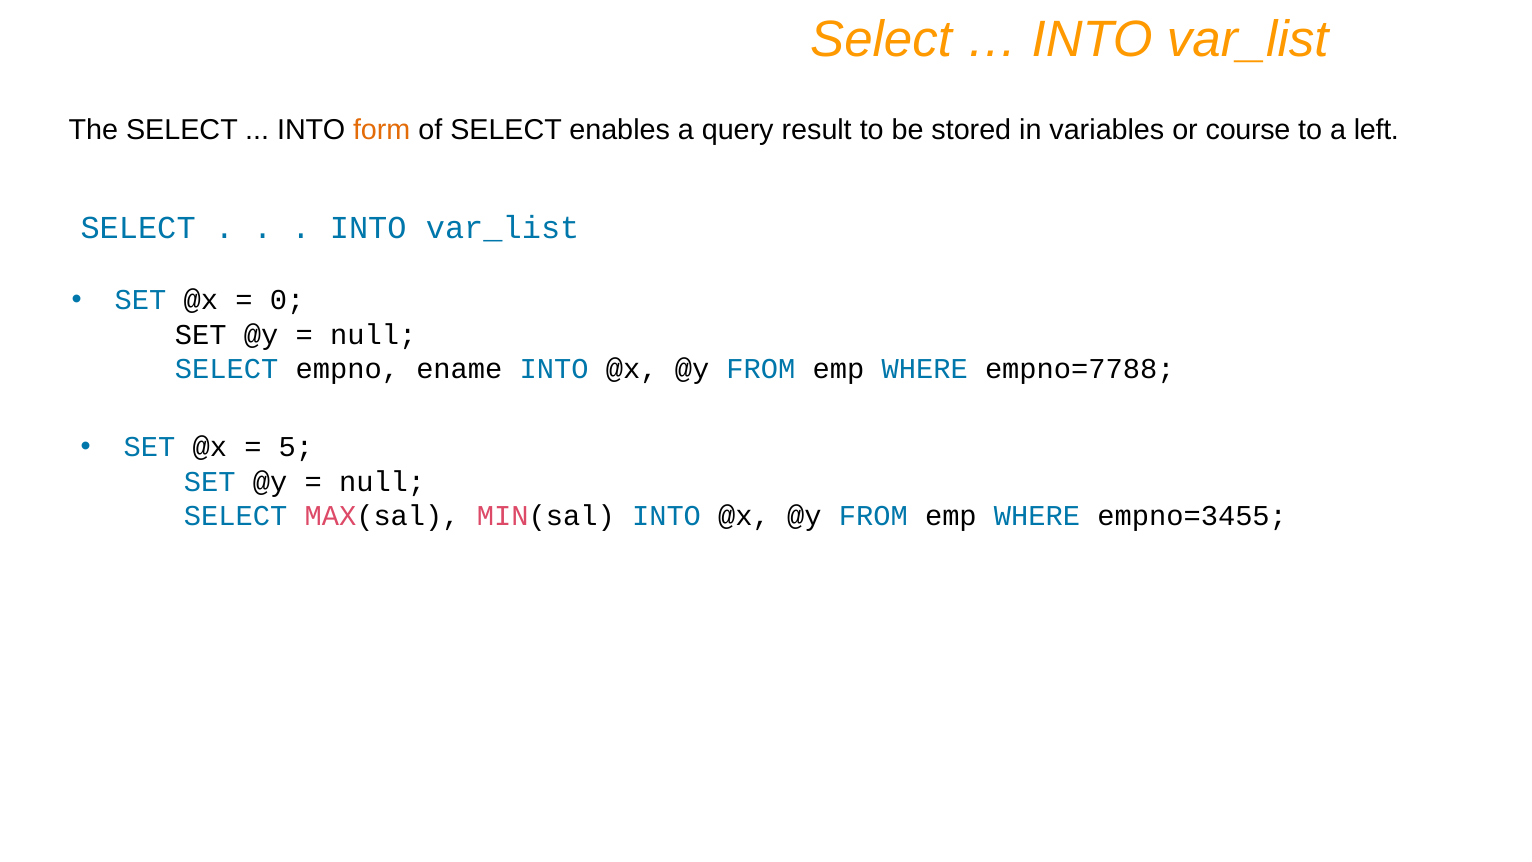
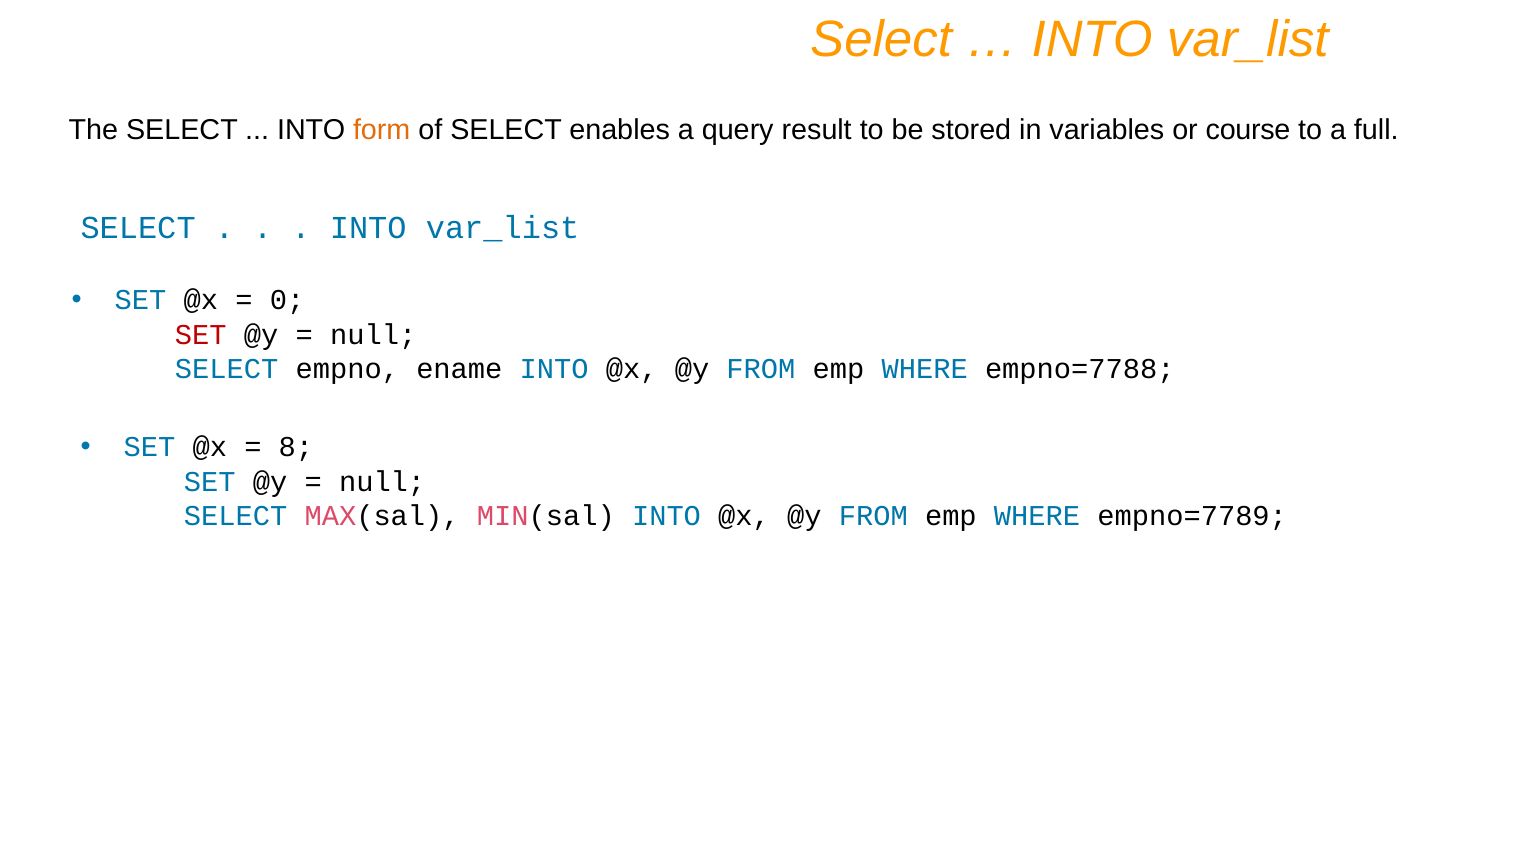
left: left -> full
SET at (201, 334) colour: black -> red
5: 5 -> 8
empno=3455: empno=3455 -> empno=7789
